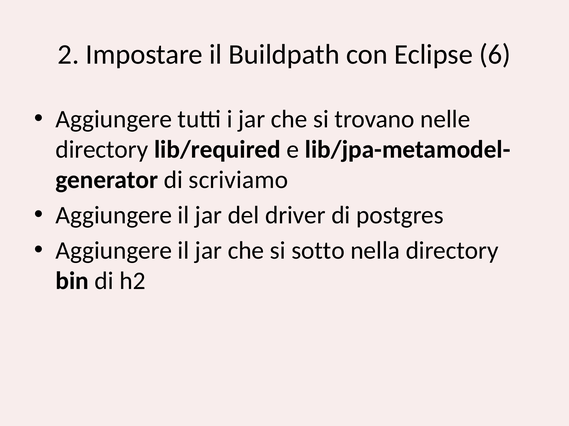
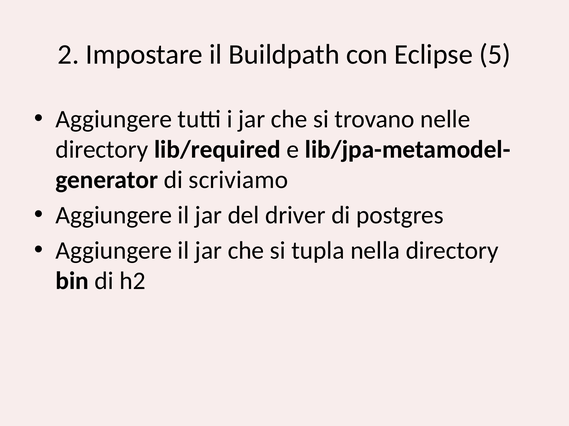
6: 6 -> 5
sotto: sotto -> tupla
